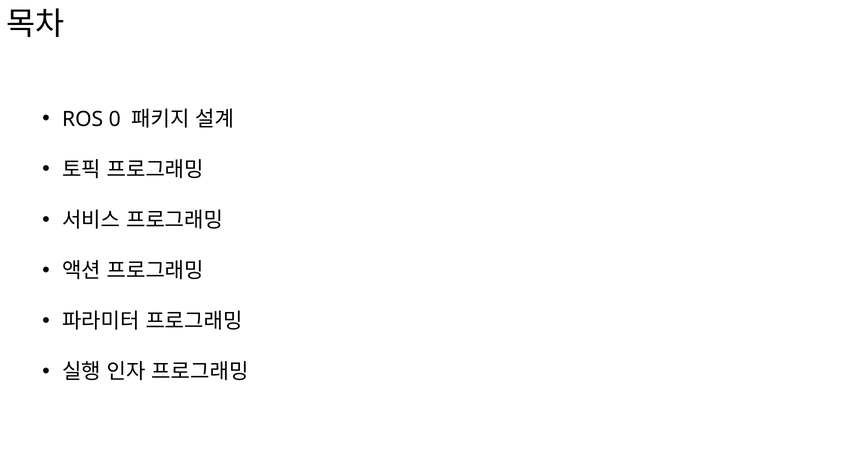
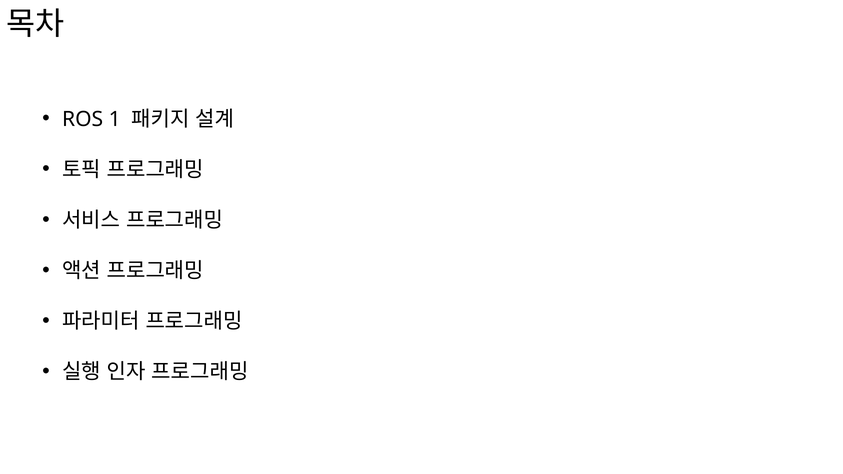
0: 0 -> 1
